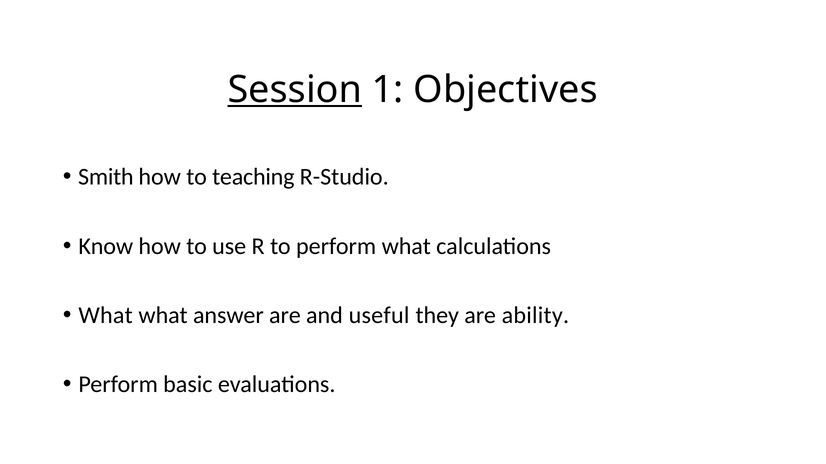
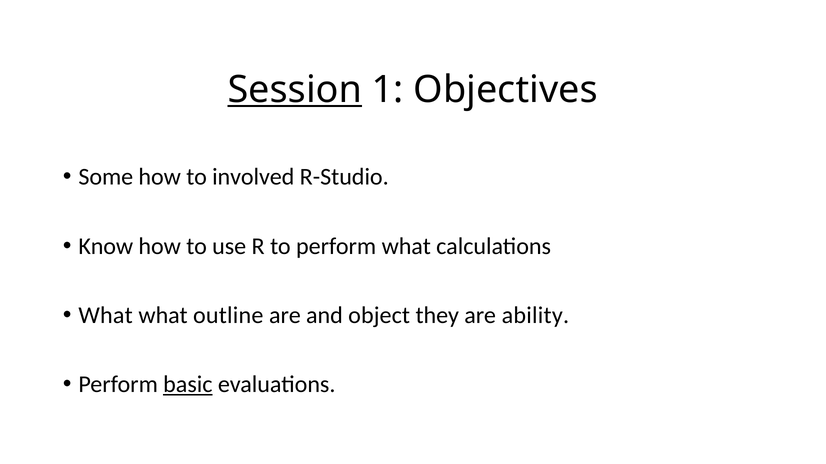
Smith: Smith -> Some
teaching: teaching -> involved
answer: answer -> outline
useful: useful -> object
basic underline: none -> present
